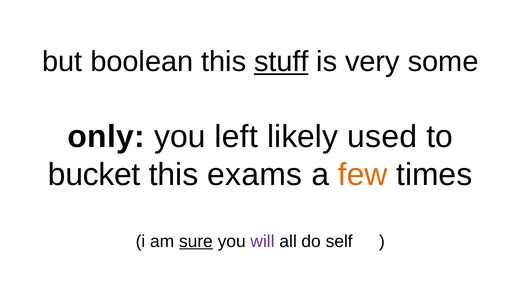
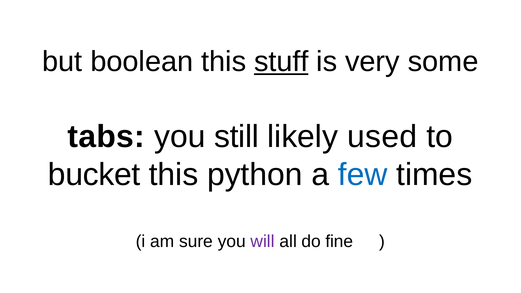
only: only -> tabs
left: left -> still
exams: exams -> python
few colour: orange -> blue
sure underline: present -> none
self: self -> fine
